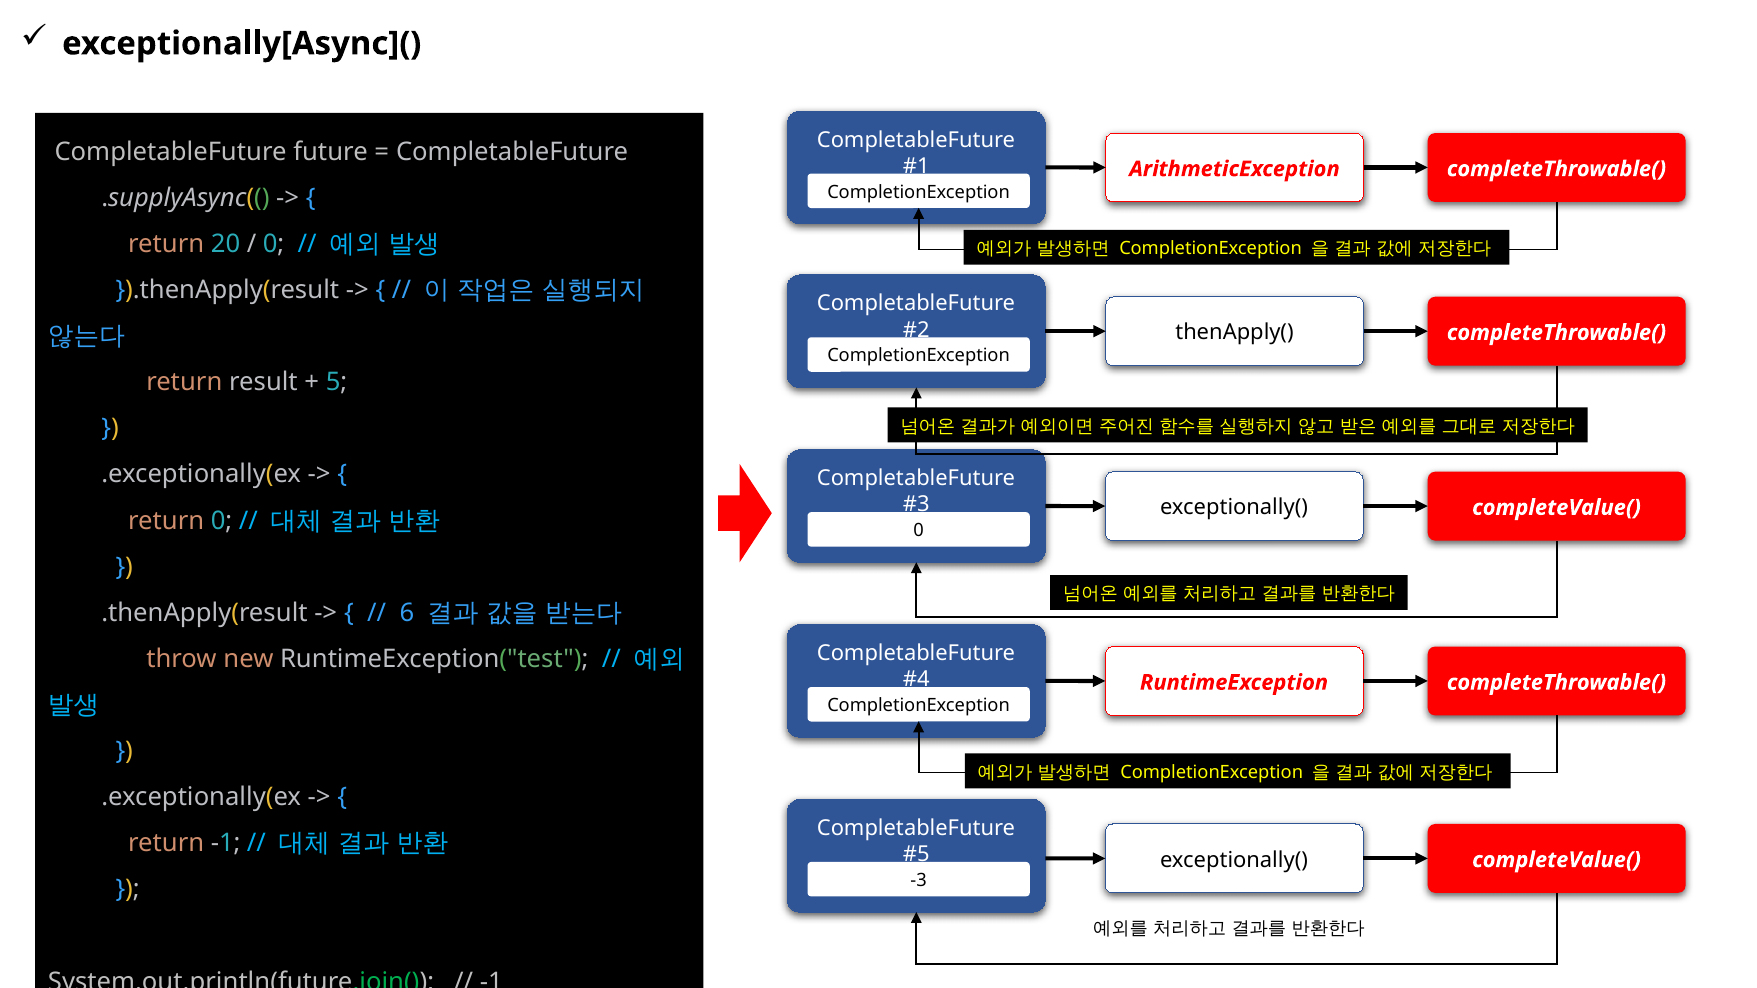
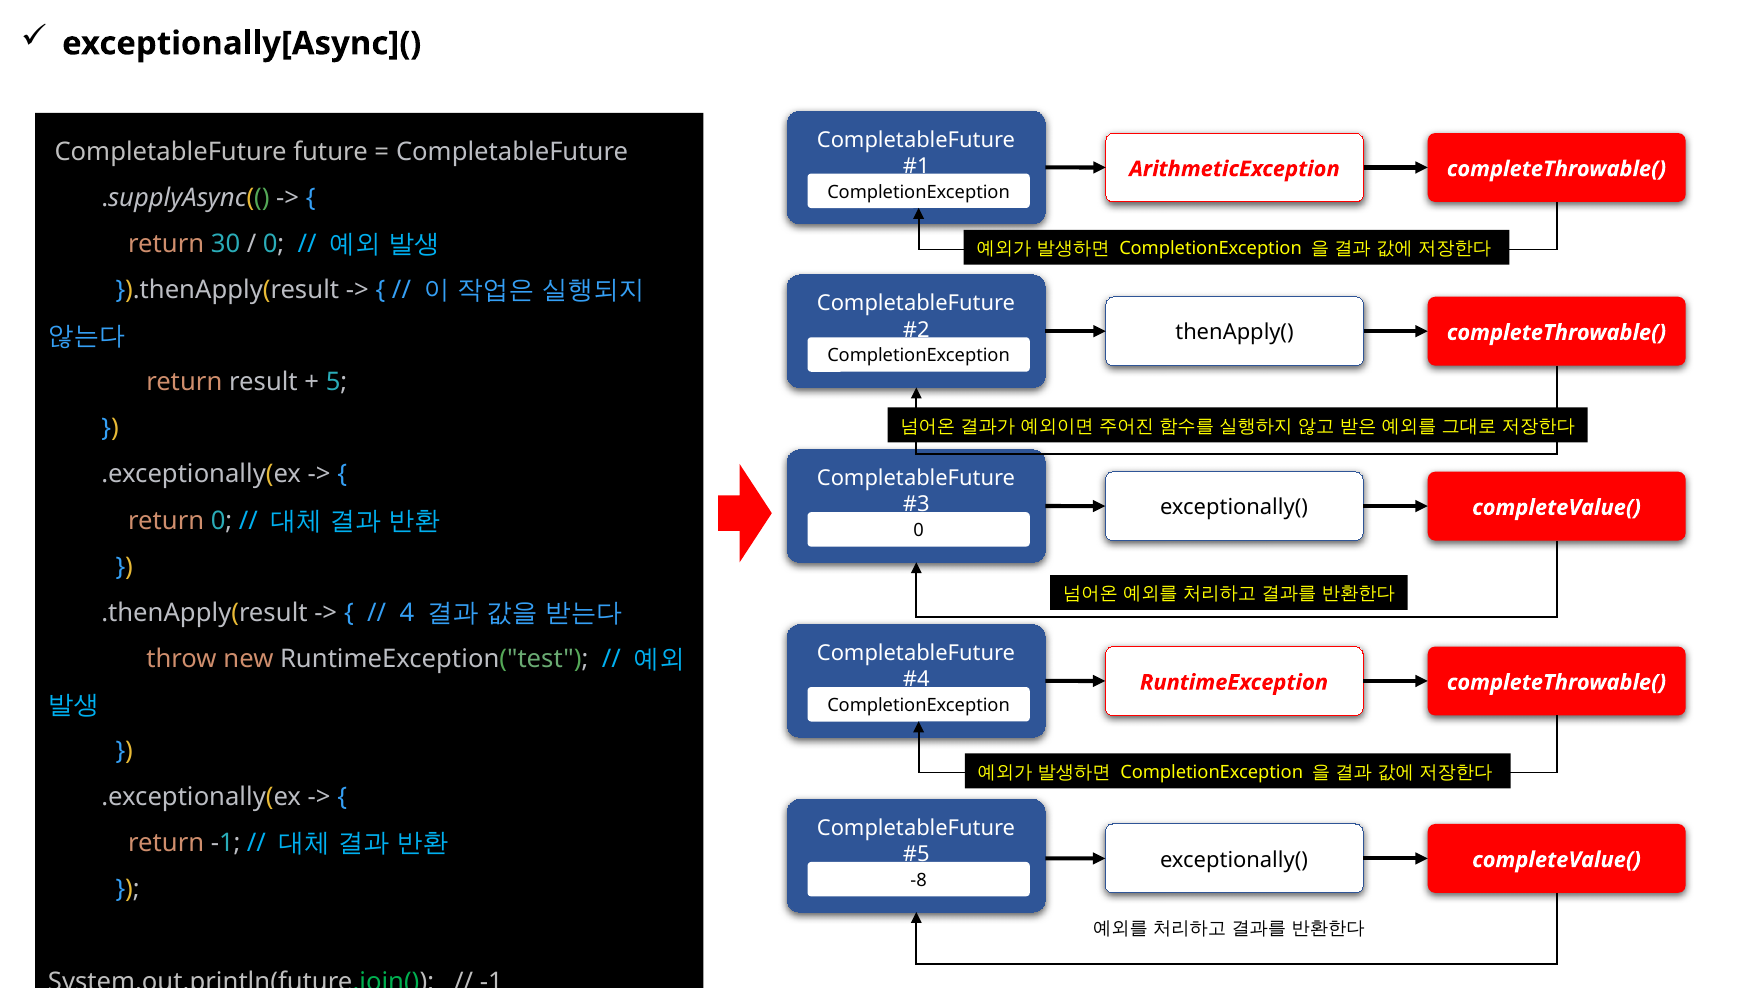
20: 20 -> 30
6: 6 -> 4
-3: -3 -> -8
